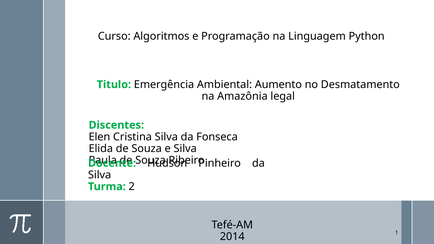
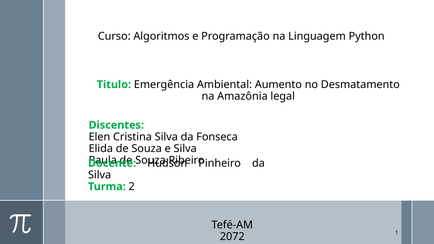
2014: 2014 -> 2072
